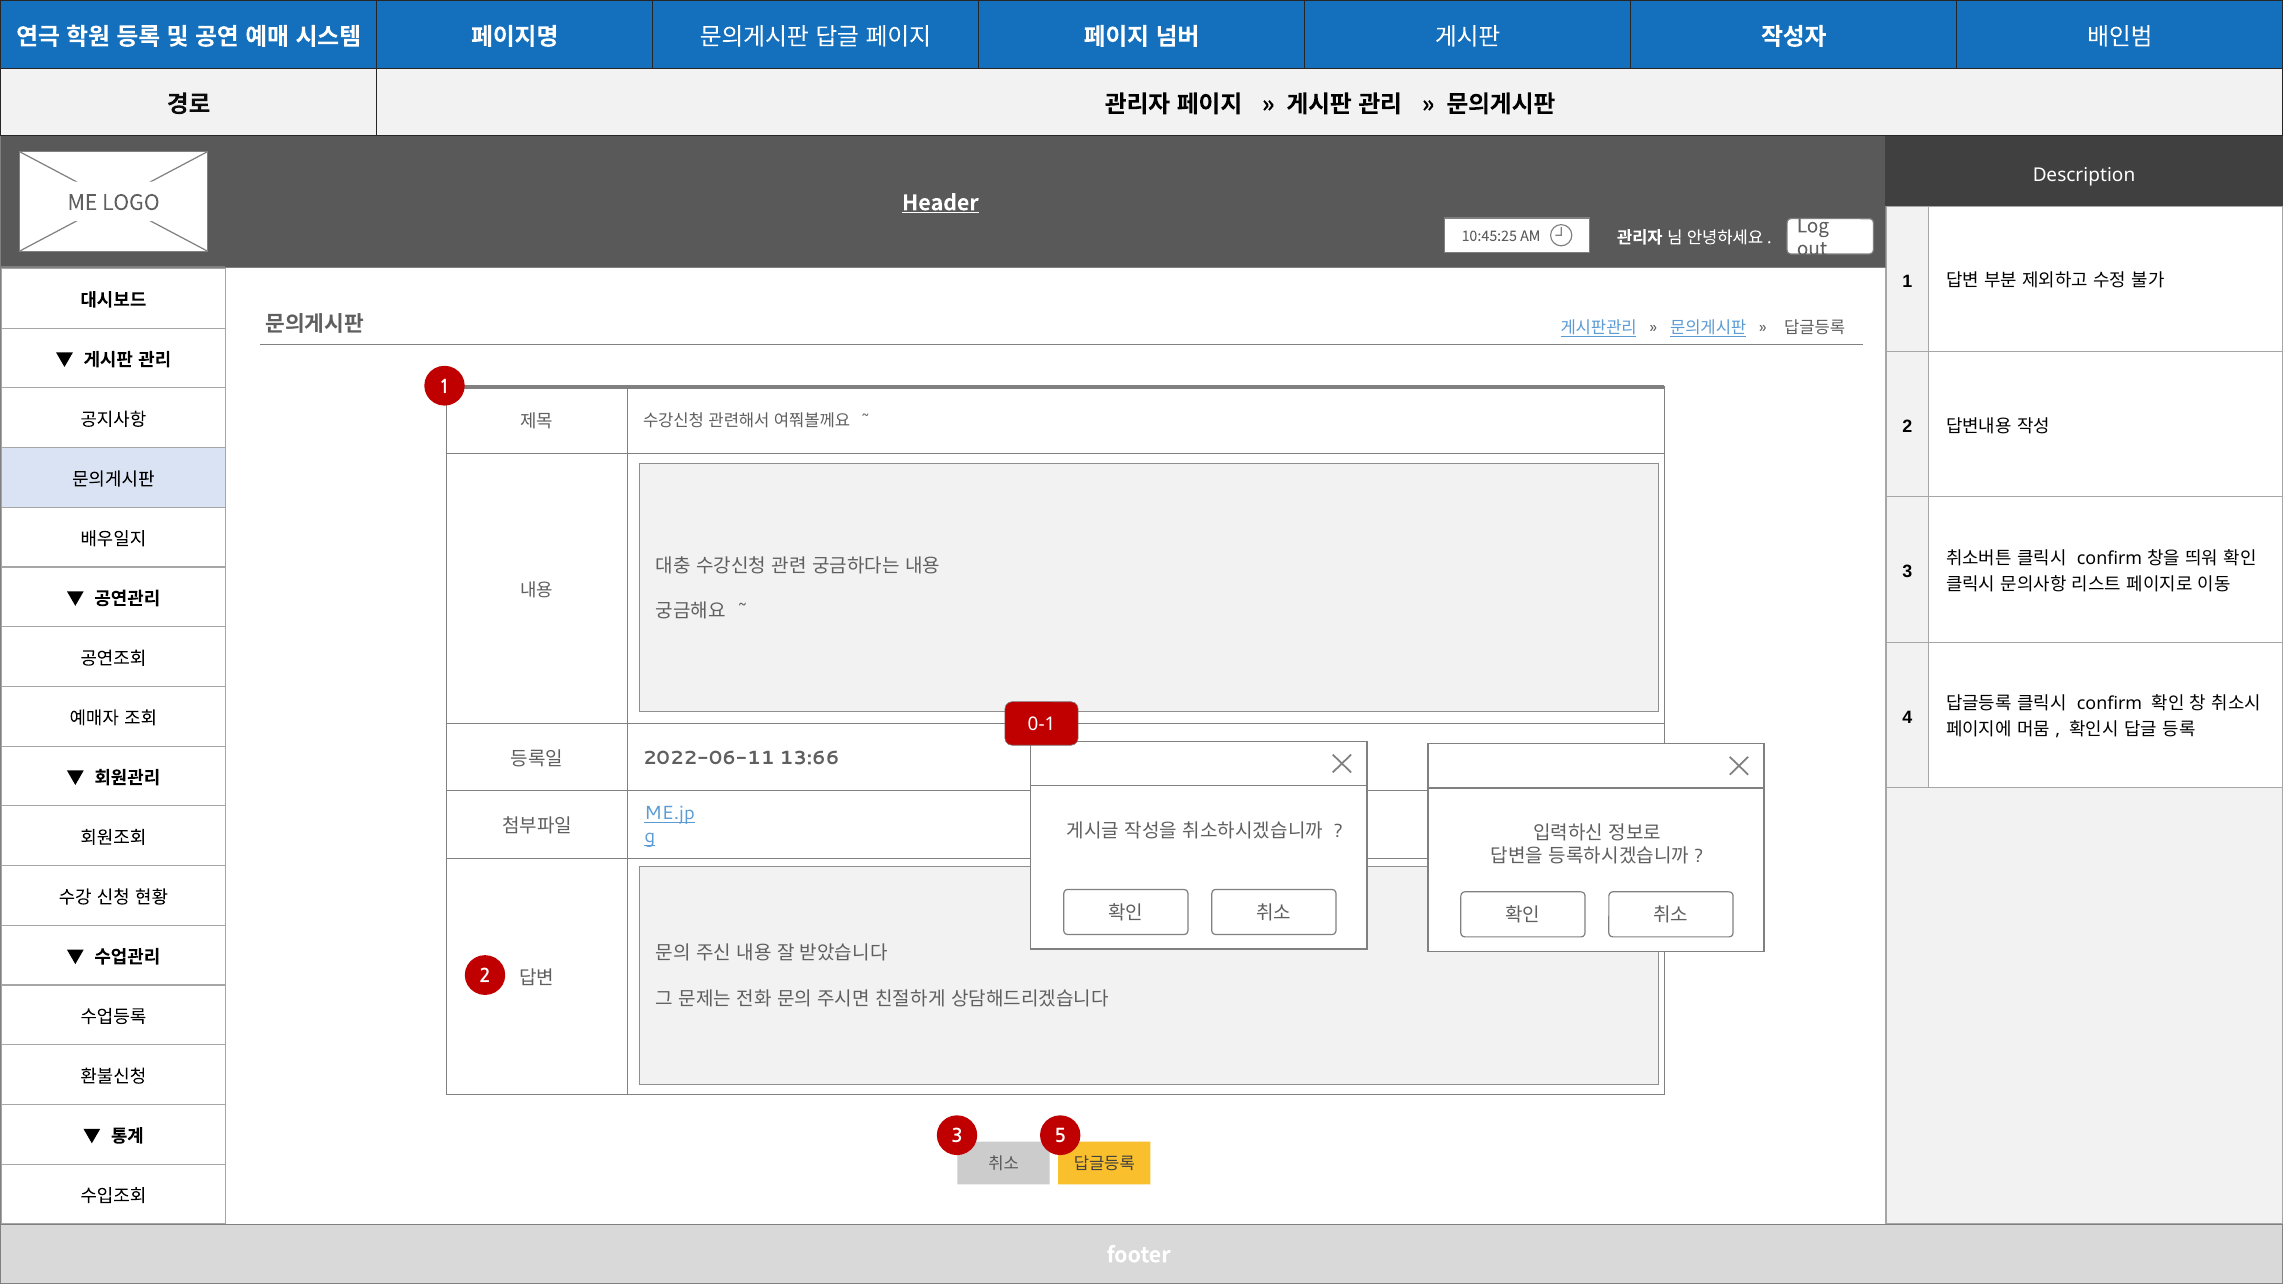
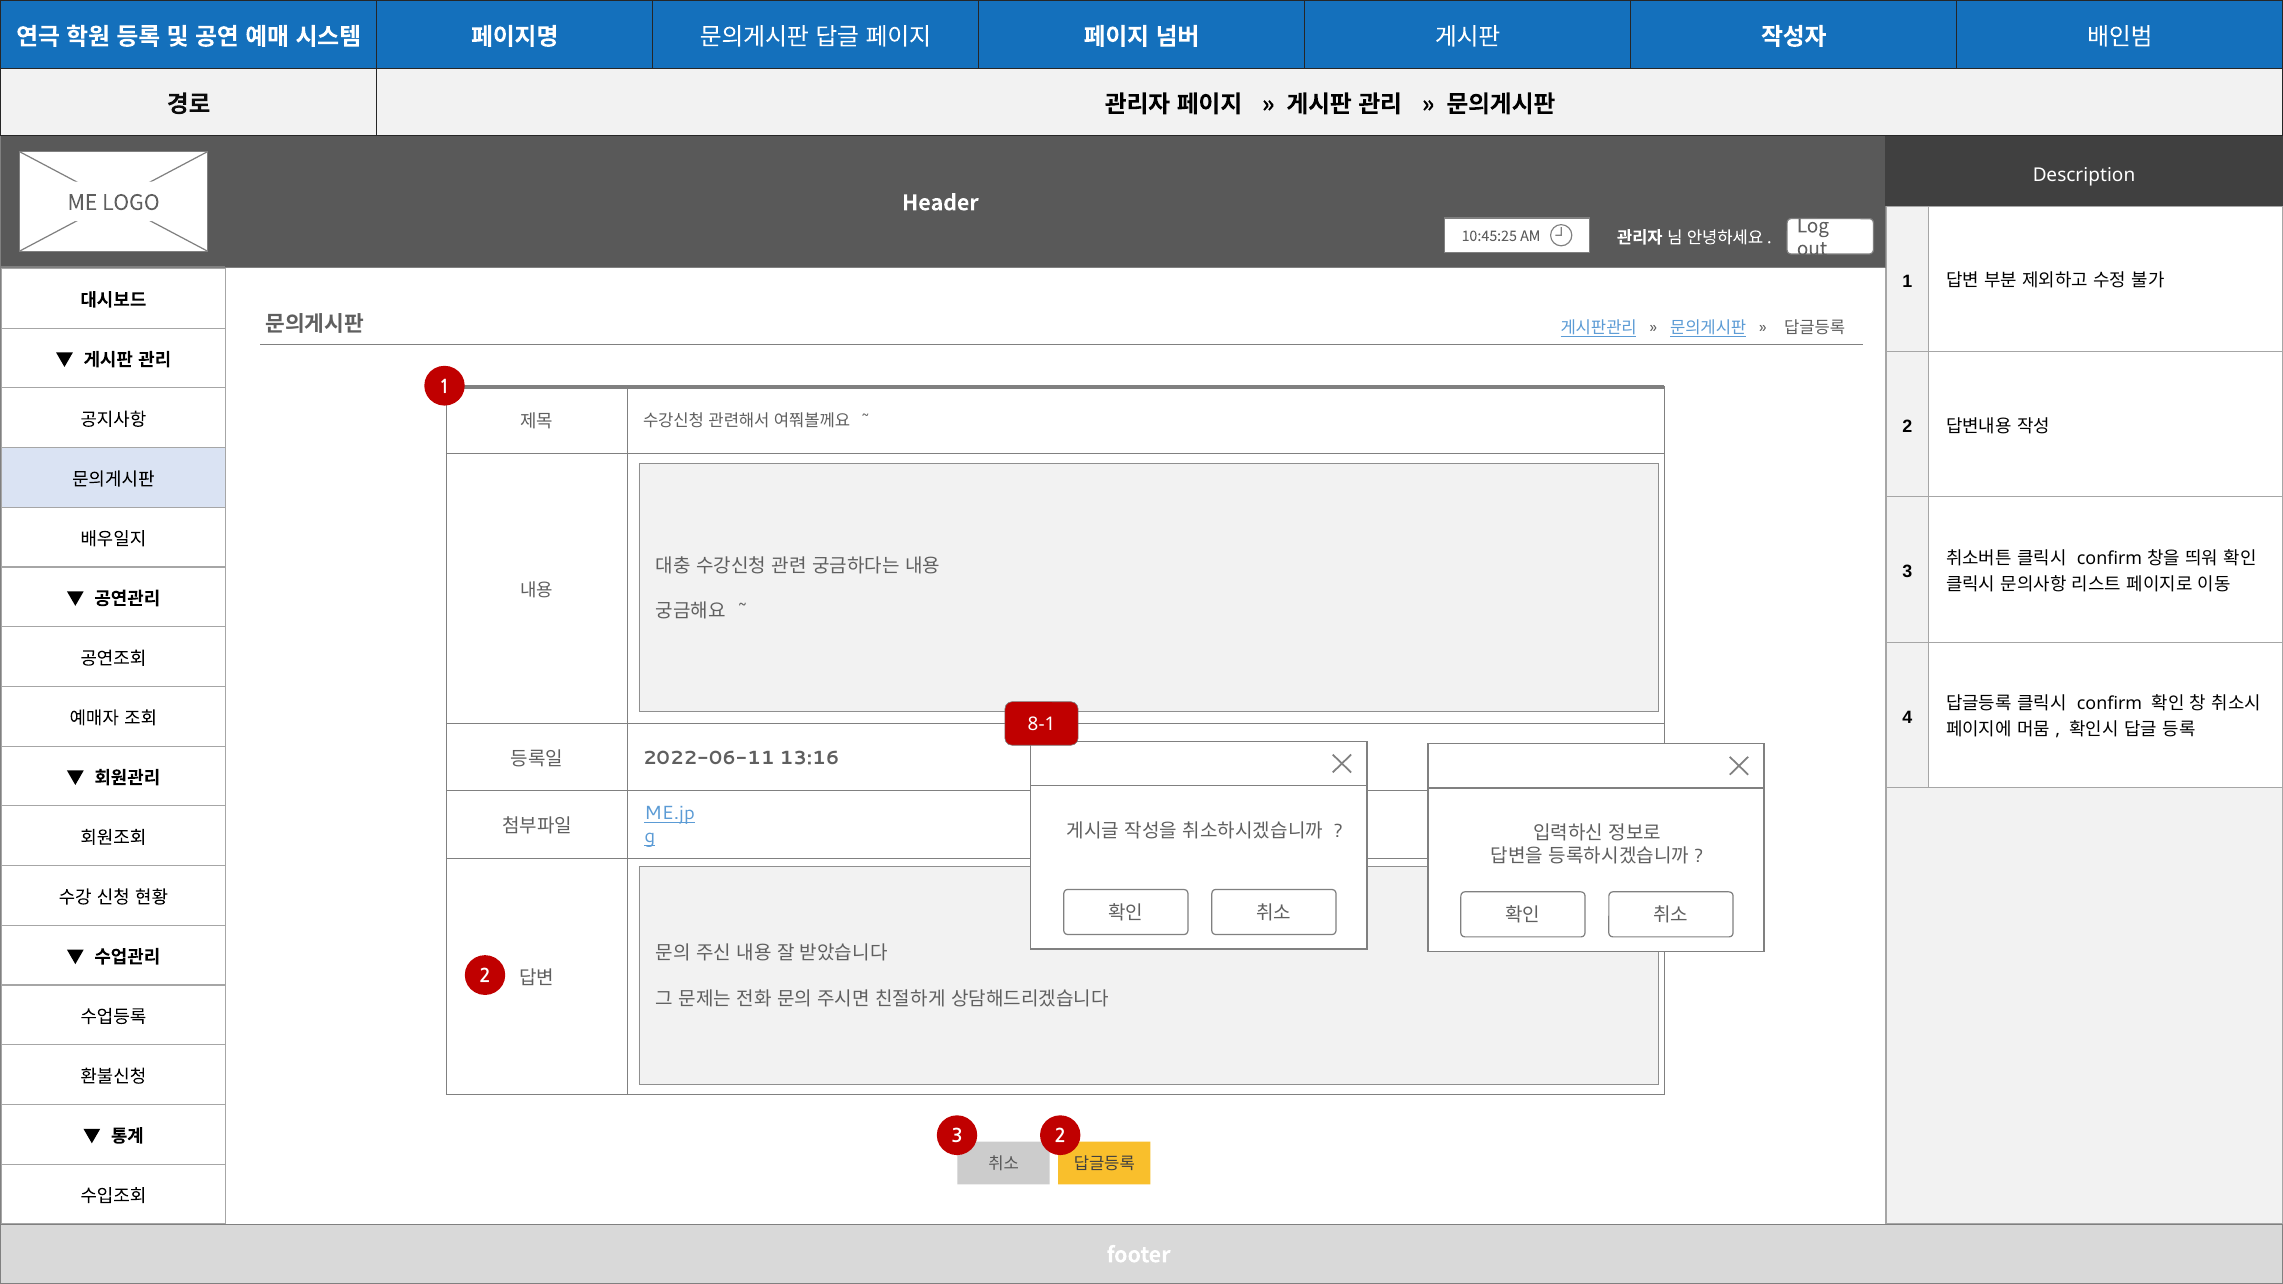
Header underline: present -> none
0-1: 0-1 -> 8-1
13:66: 13:66 -> 13:16
3 5: 5 -> 2
